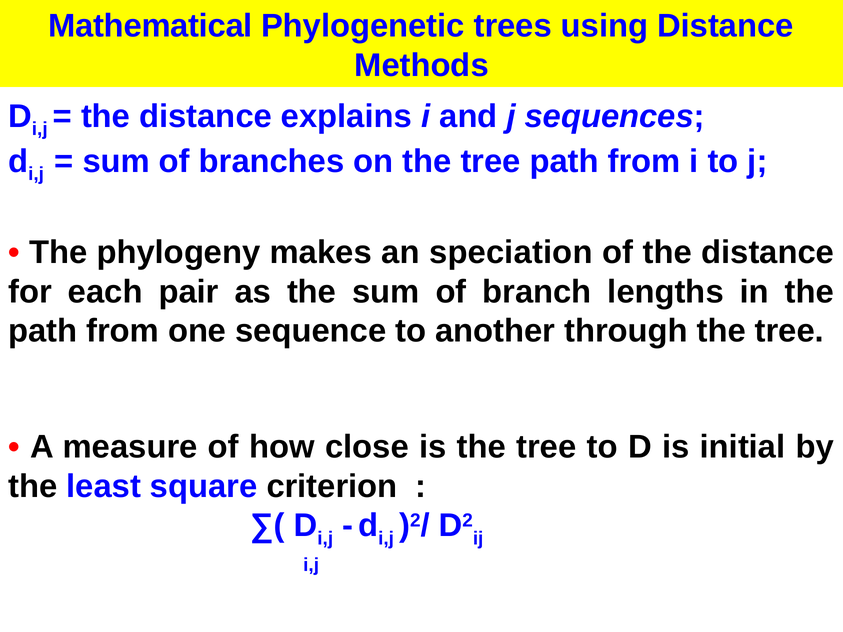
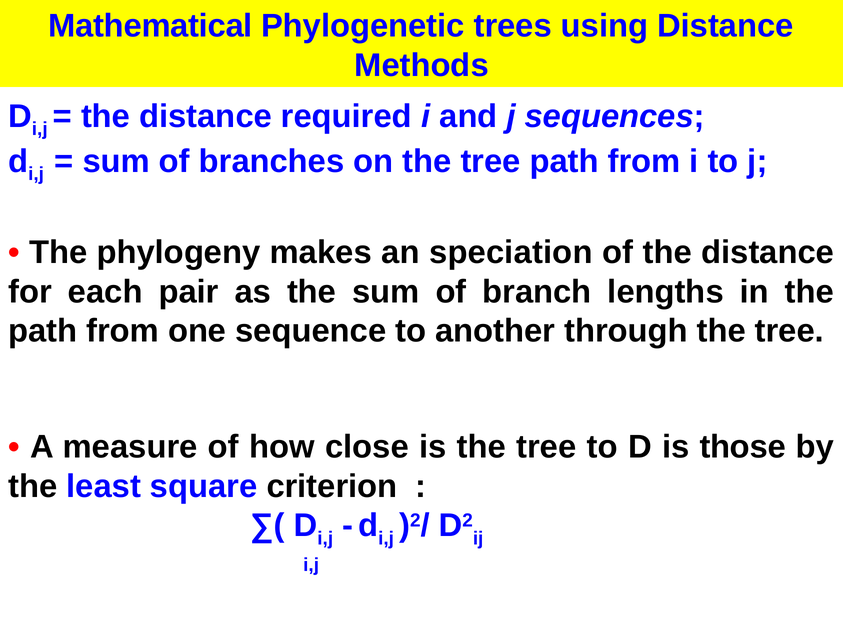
explains: explains -> required
initial: initial -> those
